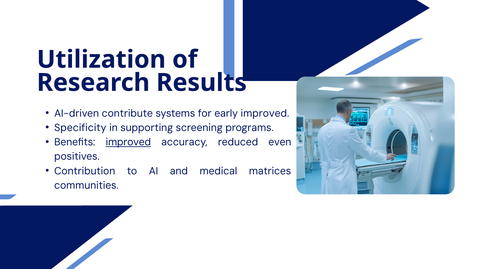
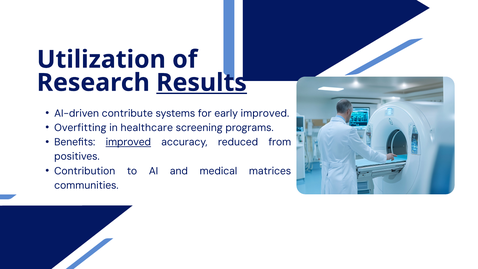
Results underline: none -> present
Specificity: Specificity -> Overfitting
supporting: supporting -> healthcare
even: even -> from
